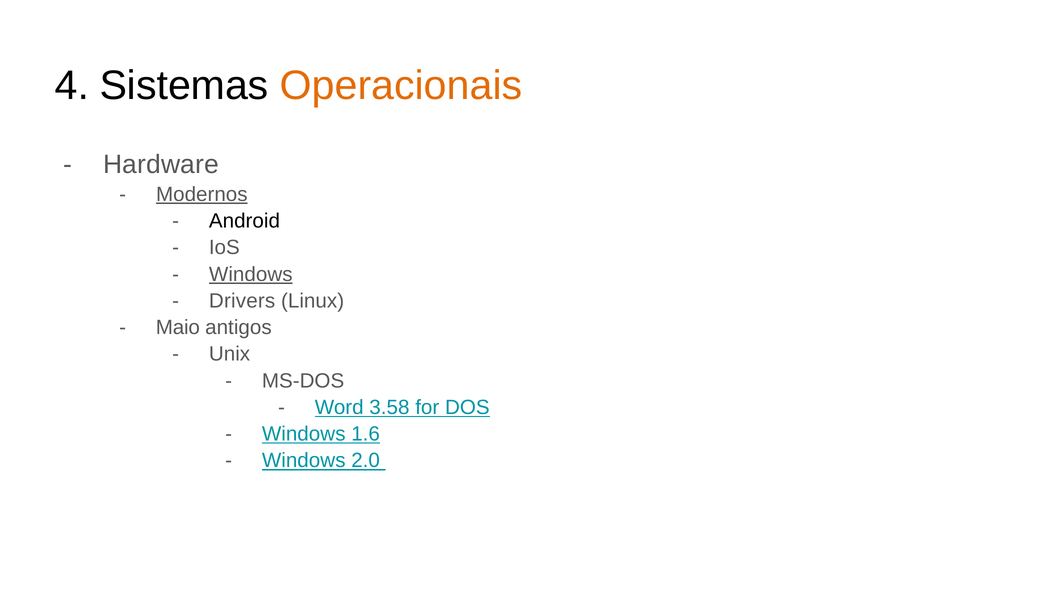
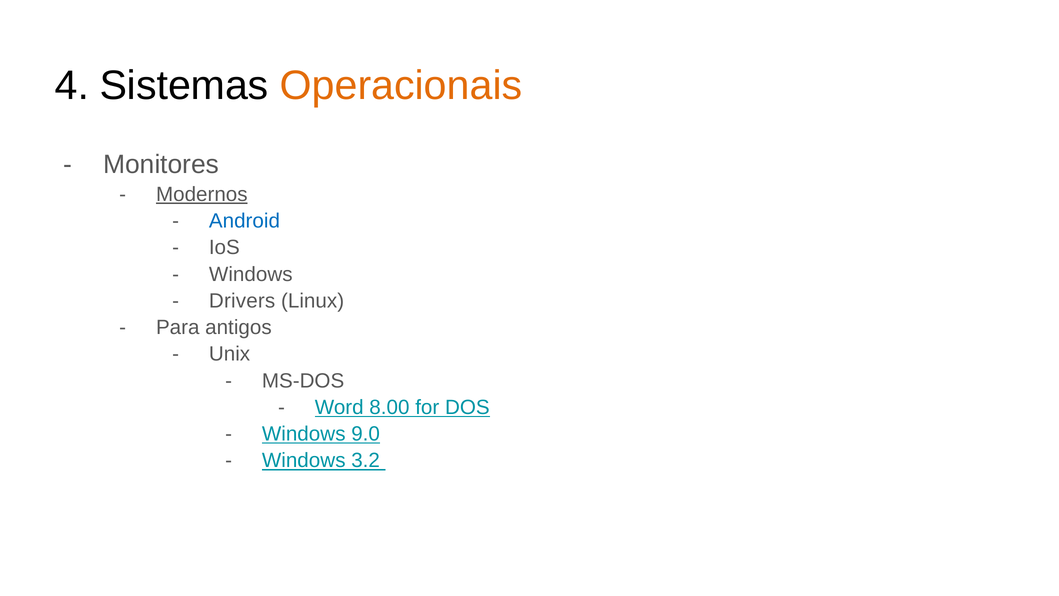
Hardware: Hardware -> Monitores
Android colour: black -> blue
Windows at (251, 274) underline: present -> none
Maio: Maio -> Para
3.58: 3.58 -> 8.00
1.6: 1.6 -> 9.0
2.0: 2.0 -> 3.2
